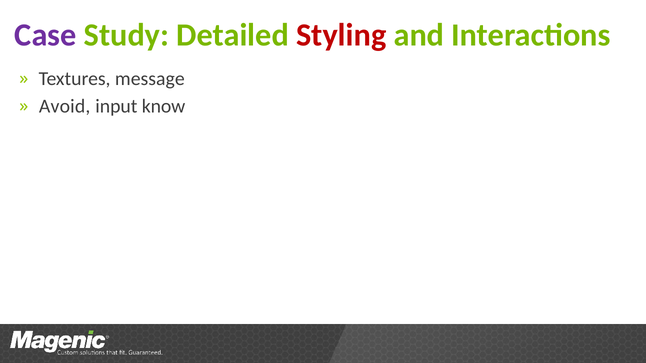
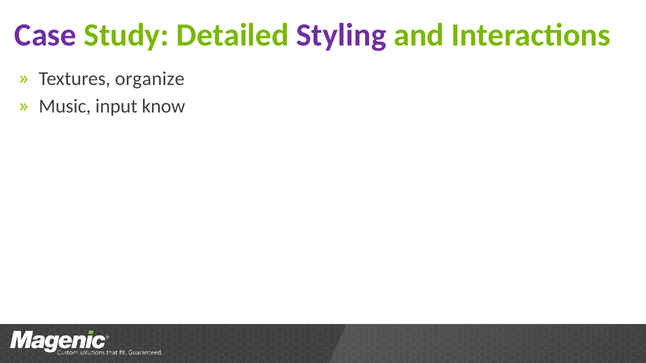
Styling colour: red -> purple
message: message -> organize
Avoid: Avoid -> Music
